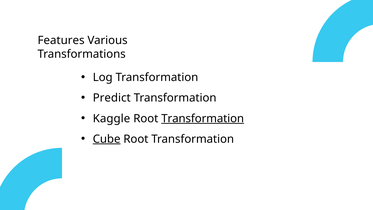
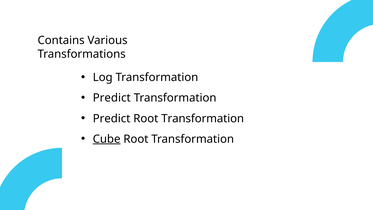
Features: Features -> Contains
Kaggle at (112, 118): Kaggle -> Predict
Transformation at (203, 118) underline: present -> none
